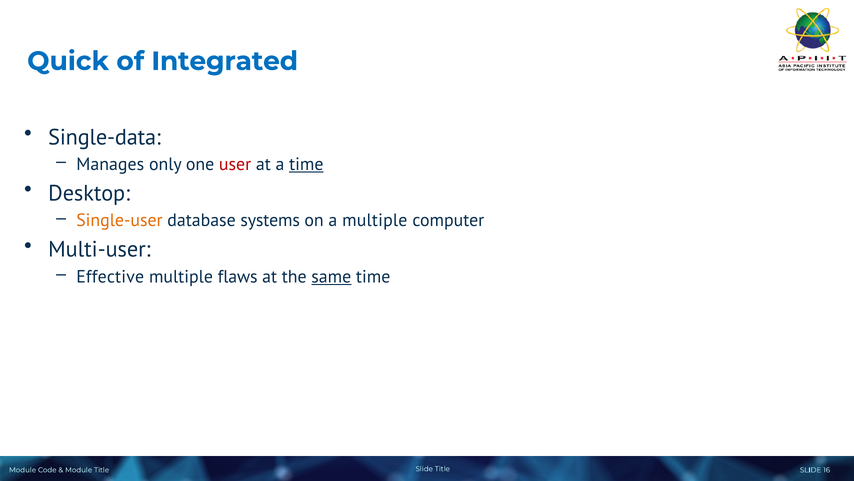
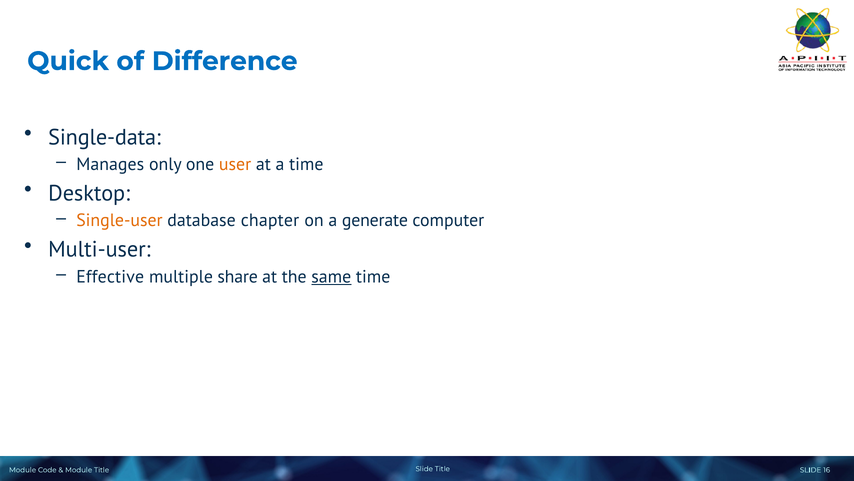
Integrated: Integrated -> Difference
user colour: red -> orange
time at (306, 164) underline: present -> none
systems: systems -> chapter
a multiple: multiple -> generate
flaws: flaws -> share
